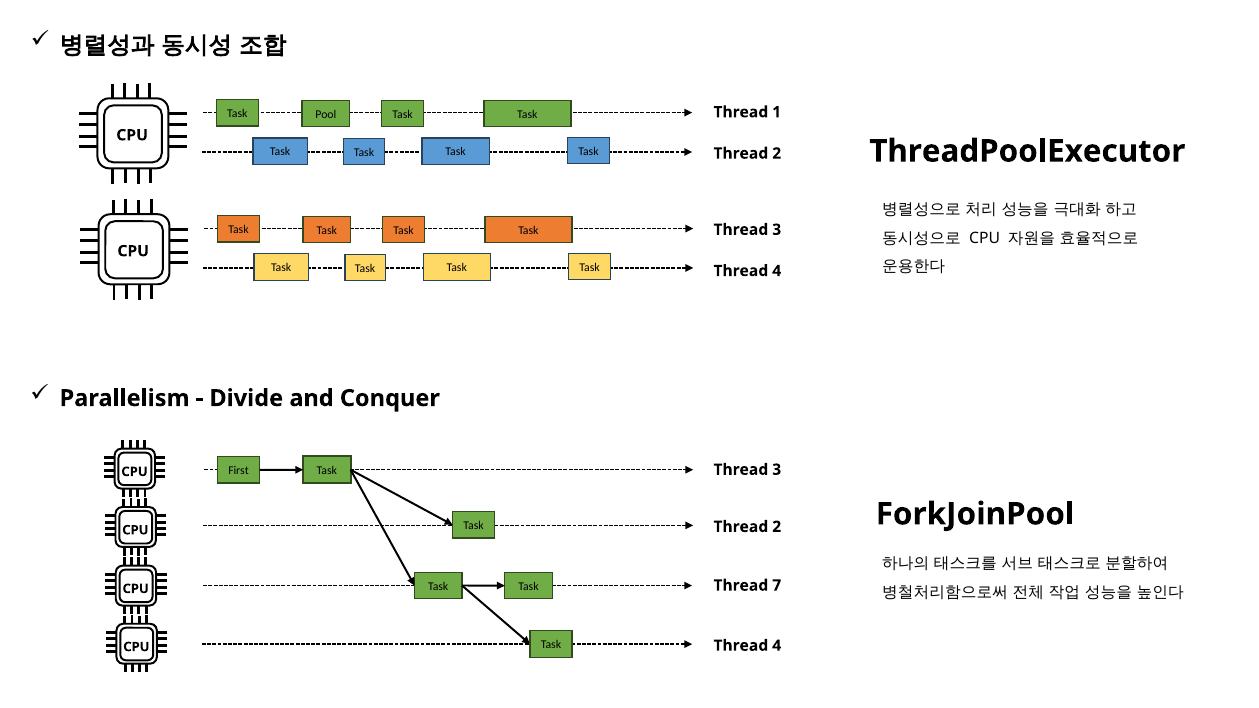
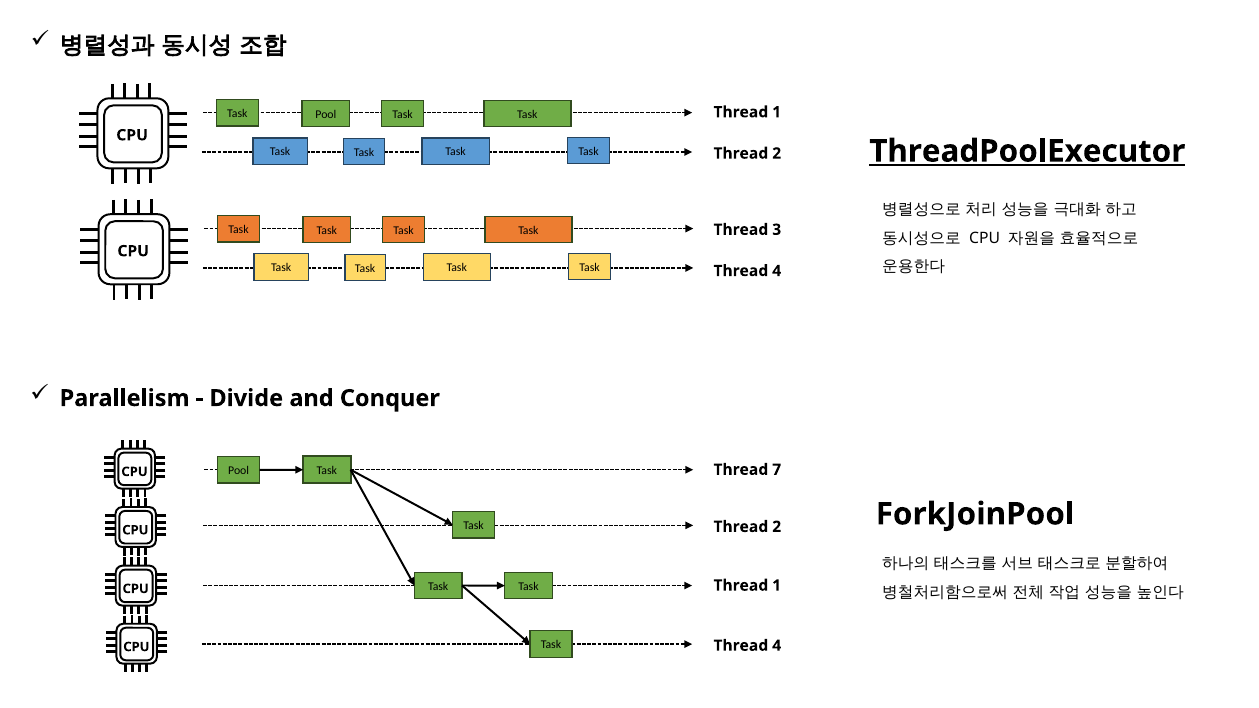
ThreadPoolExecutor underline: none -> present
3 at (777, 470): 3 -> 7
CPU First: First -> Pool
7 at (777, 586): 7 -> 1
